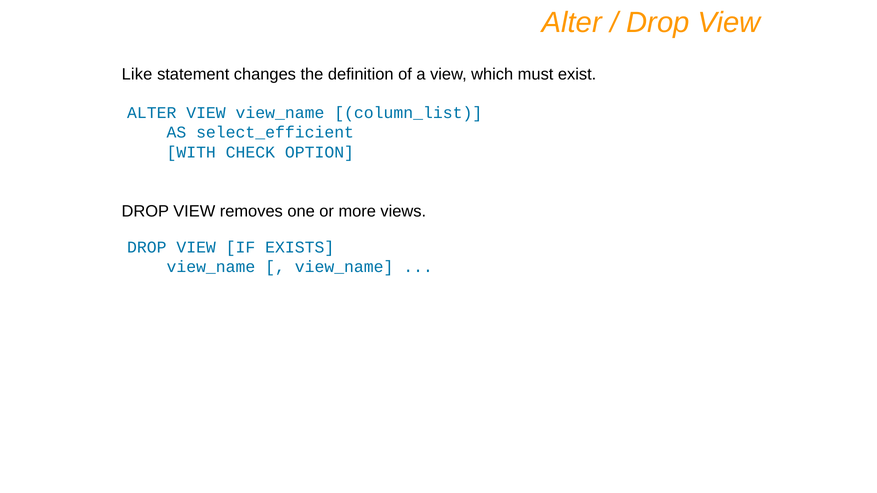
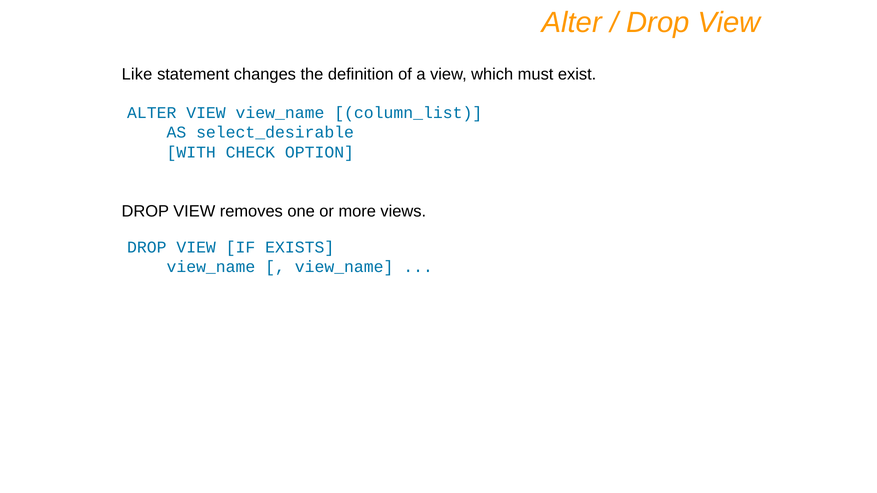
select_efficient: select_efficient -> select_desirable
